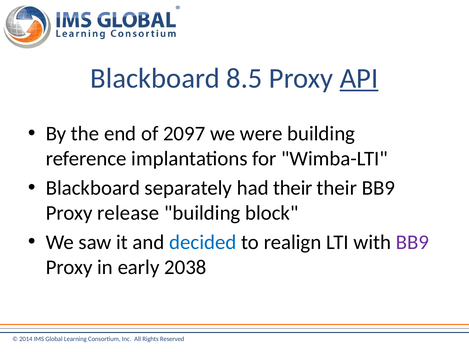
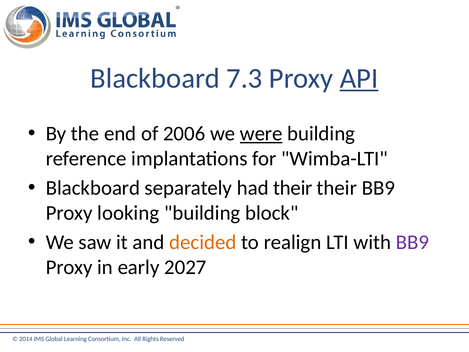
8.5: 8.5 -> 7.3
2097: 2097 -> 2006
were underline: none -> present
release: release -> looking
decided colour: blue -> orange
2038: 2038 -> 2027
